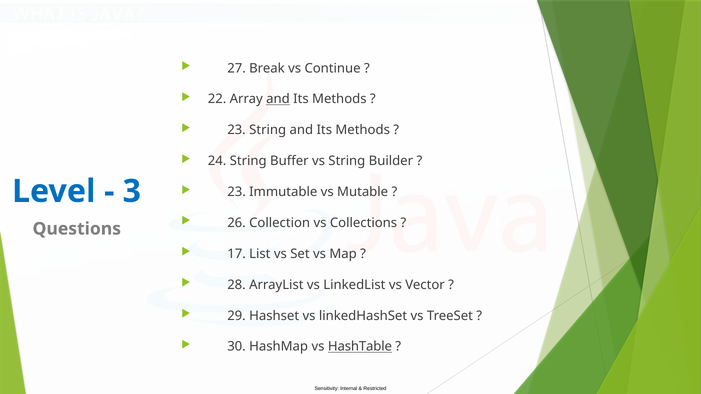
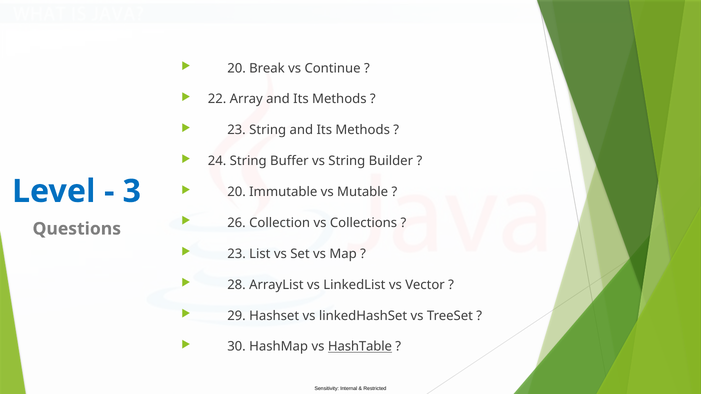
27 at (237, 68): 27 -> 20
and at (278, 99) underline: present -> none
23 at (237, 192): 23 -> 20
17 at (237, 254): 17 -> 23
